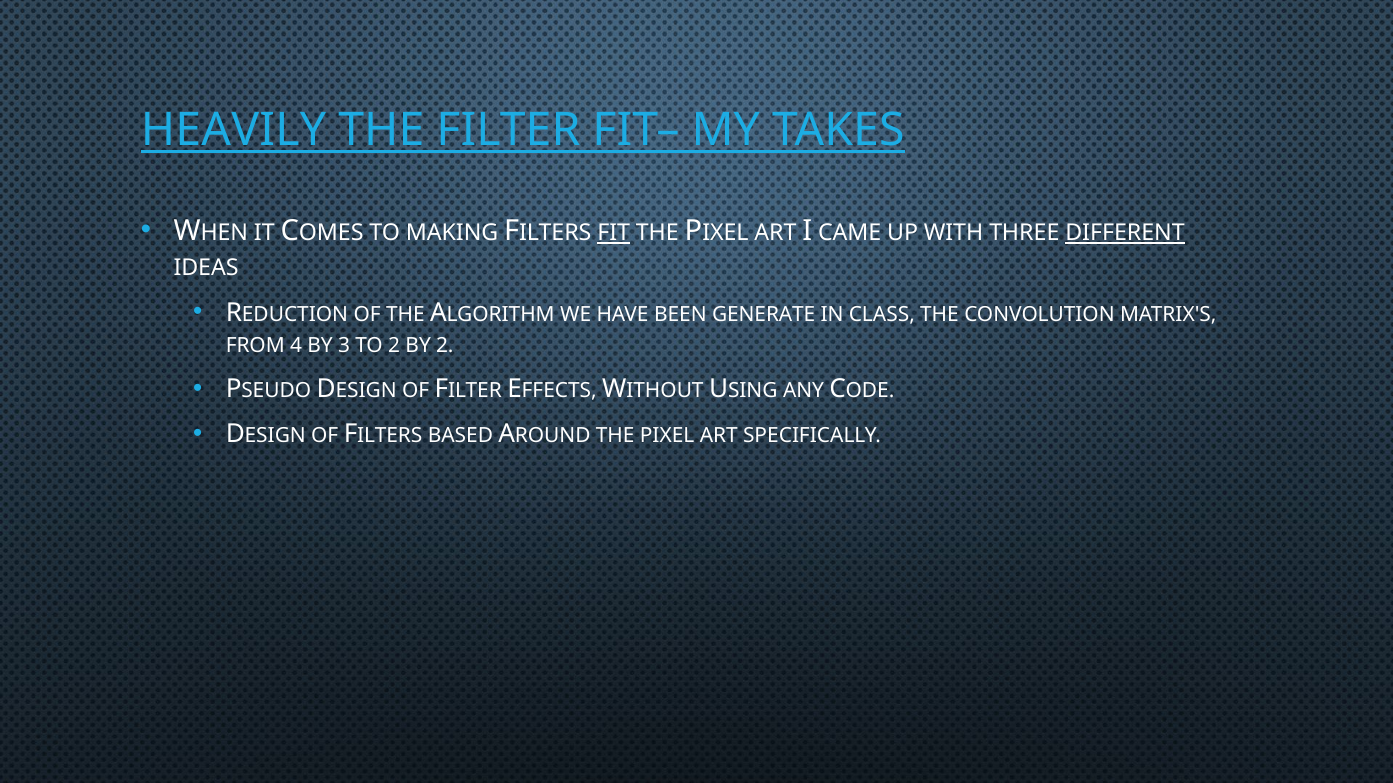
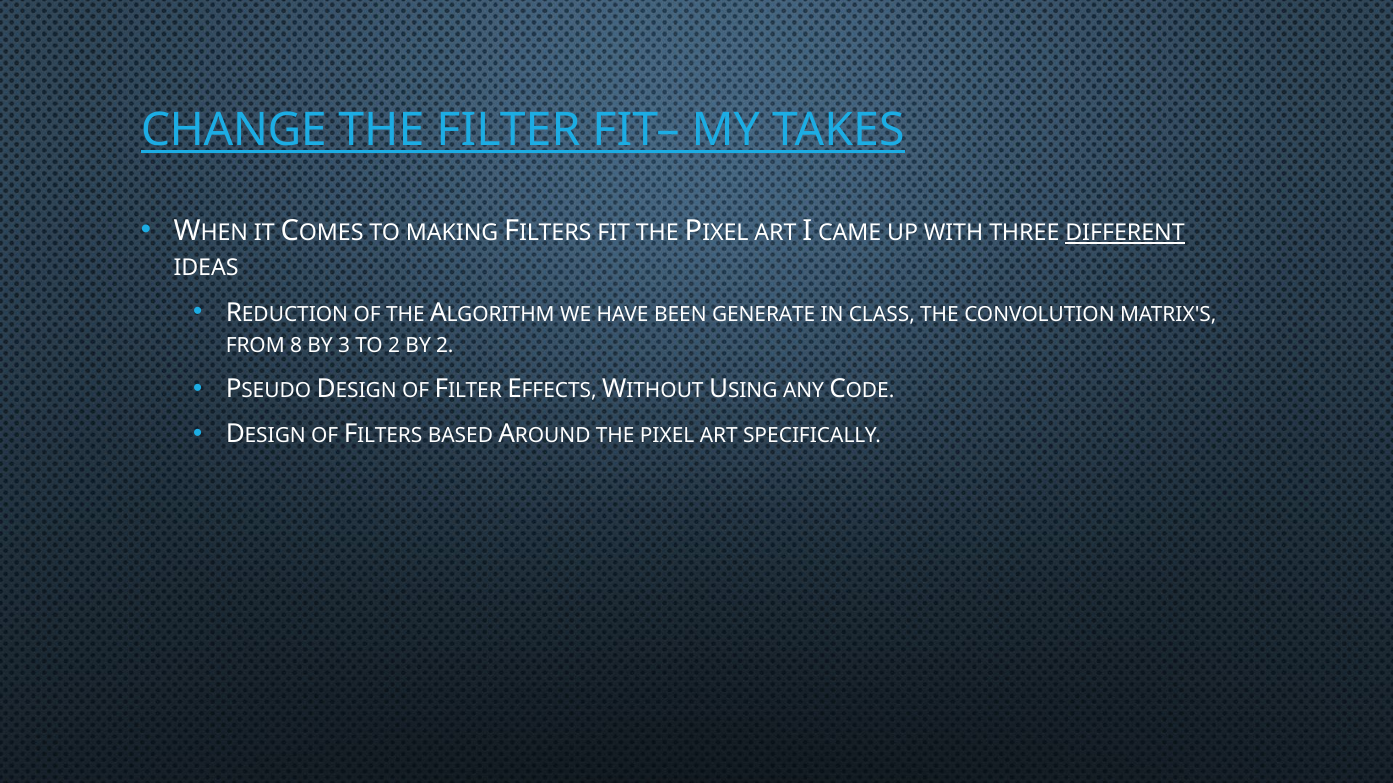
HEAVILY: HEAVILY -> CHANGE
FIT underline: present -> none
4: 4 -> 8
